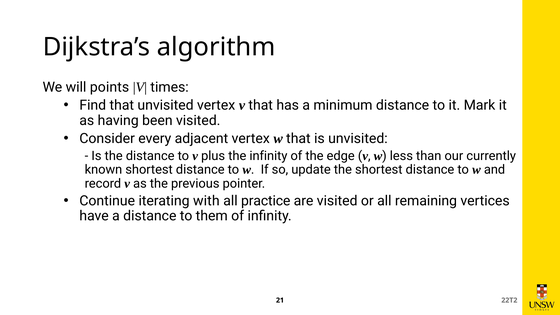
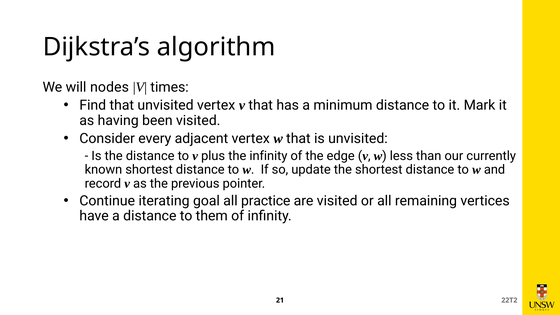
points: points -> nodes
with: with -> goal
